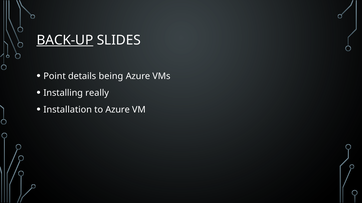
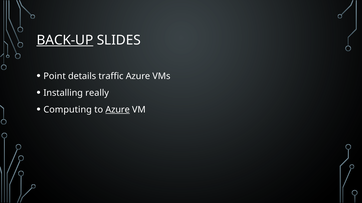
being: being -> traffic
Installation: Installation -> Computing
Azure at (118, 110) underline: none -> present
